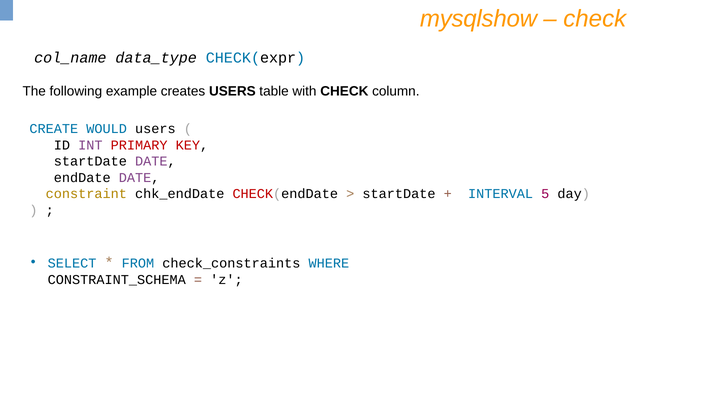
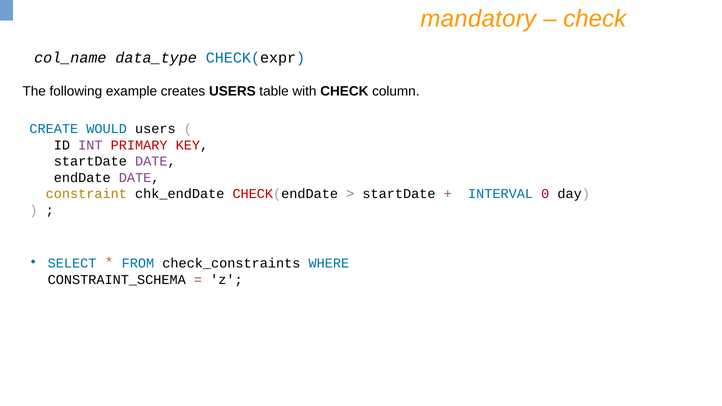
mysqlshow: mysqlshow -> mandatory
5: 5 -> 0
